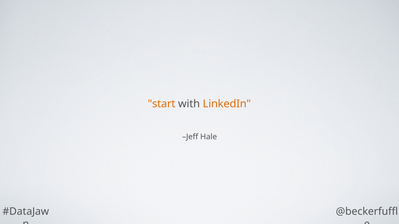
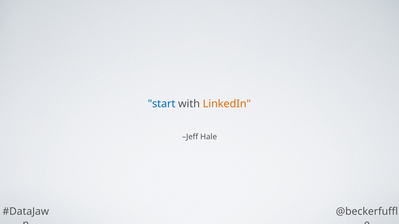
start colour: orange -> blue
